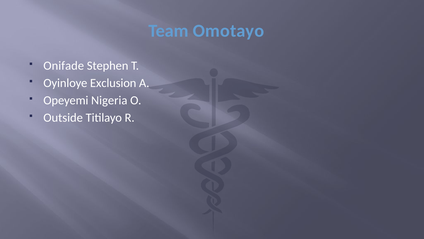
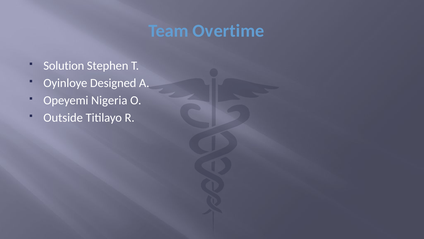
Omotayo: Omotayo -> Overtime
Onifade: Onifade -> Solution
Exclusion: Exclusion -> Designed
